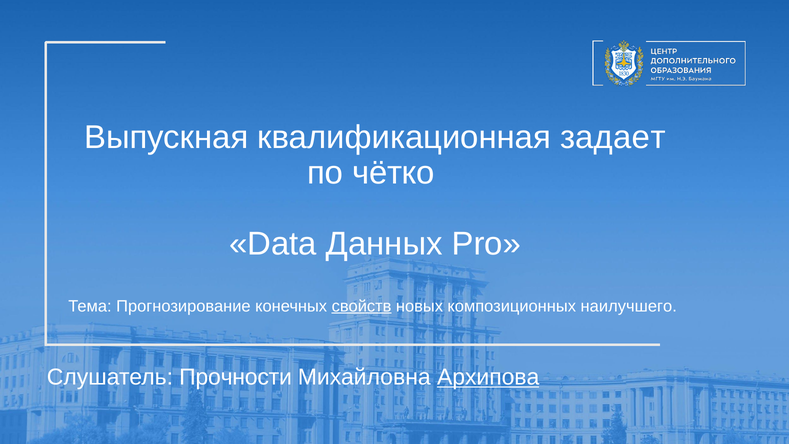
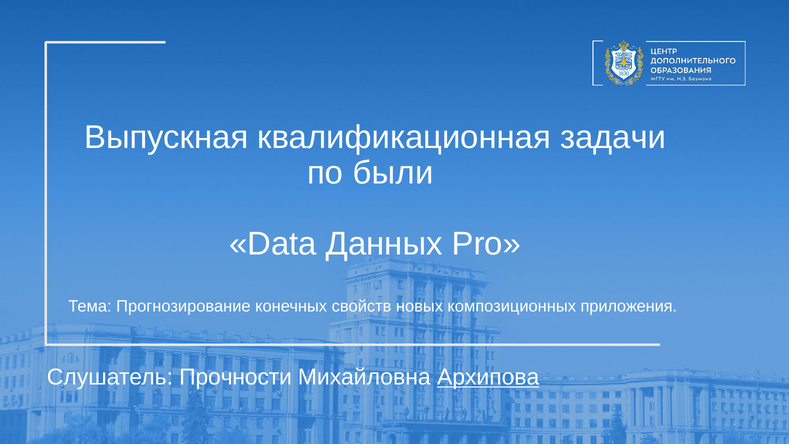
задает: задает -> задачи
чётко: чётко -> были
свойств underline: present -> none
наилучшего: наилучшего -> приложения
